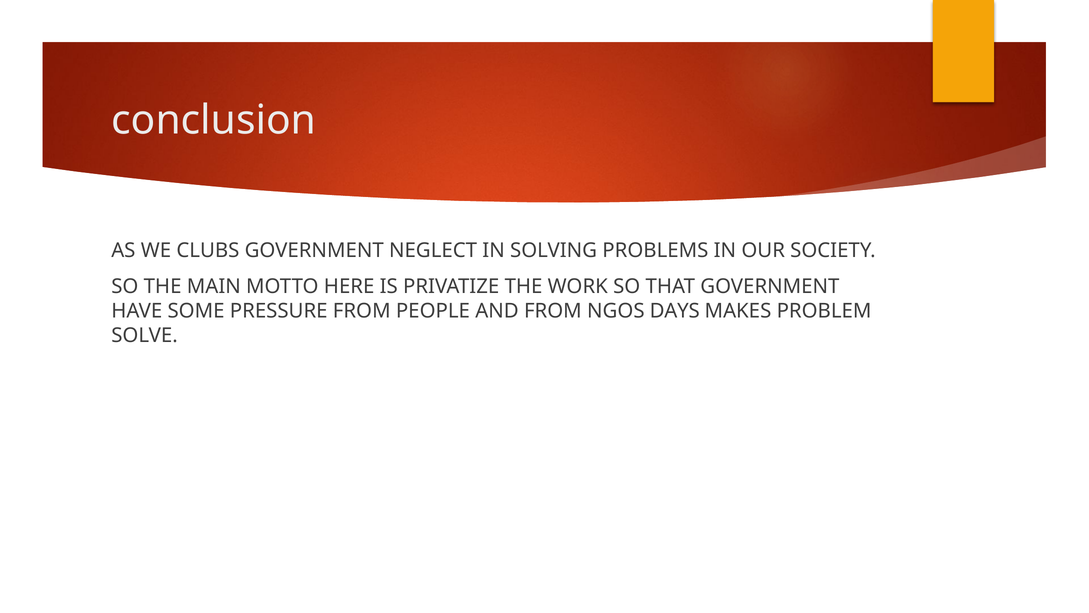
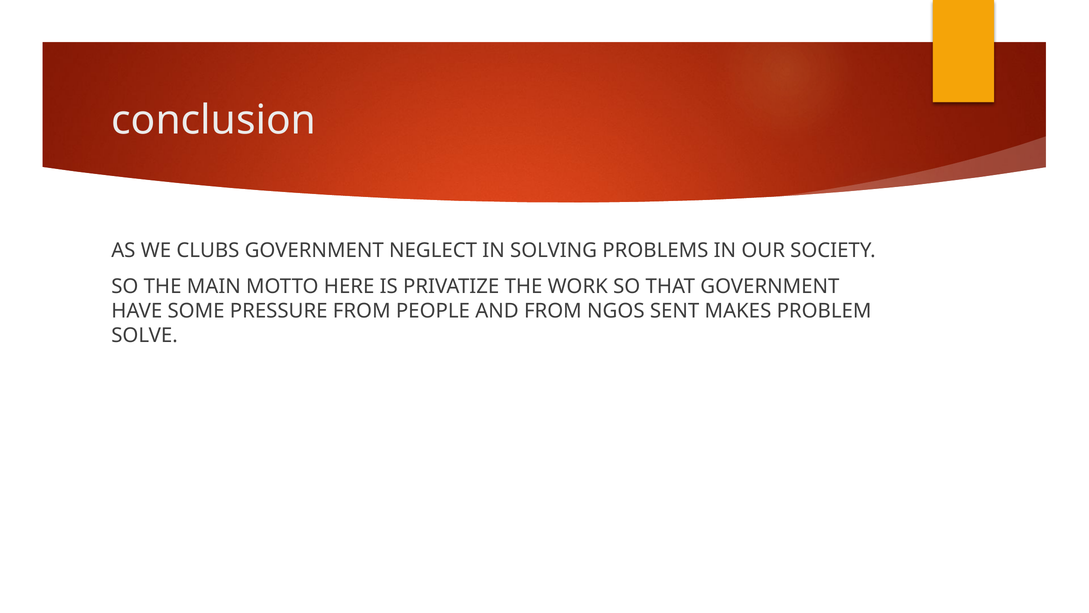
DAYS: DAYS -> SENT
